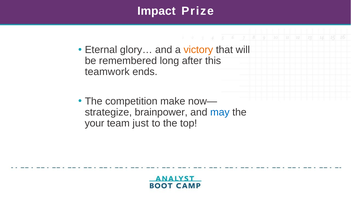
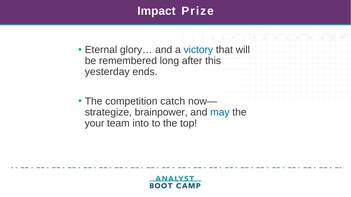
victory colour: orange -> blue
teamwork: teamwork -> yesterday
make: make -> catch
just: just -> into
